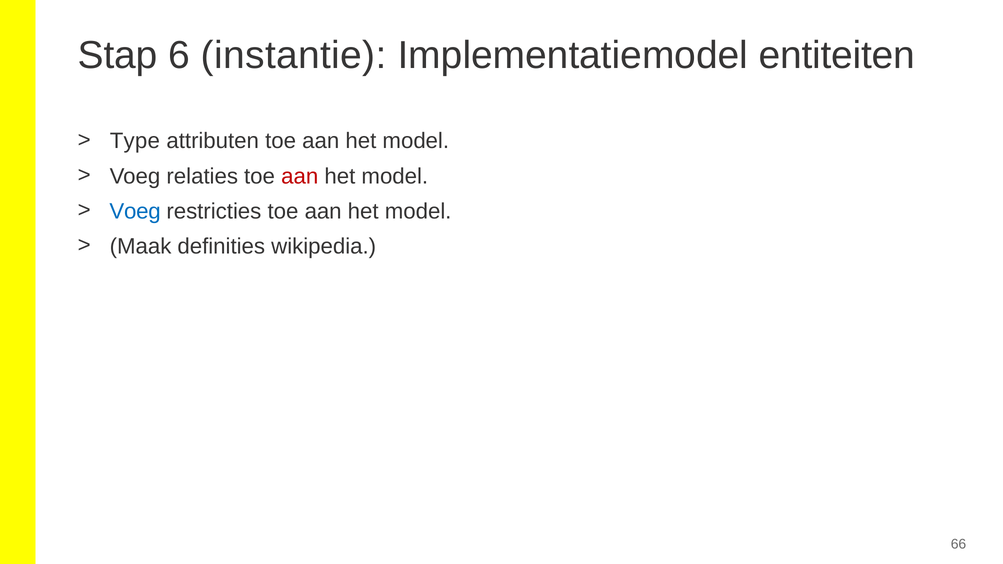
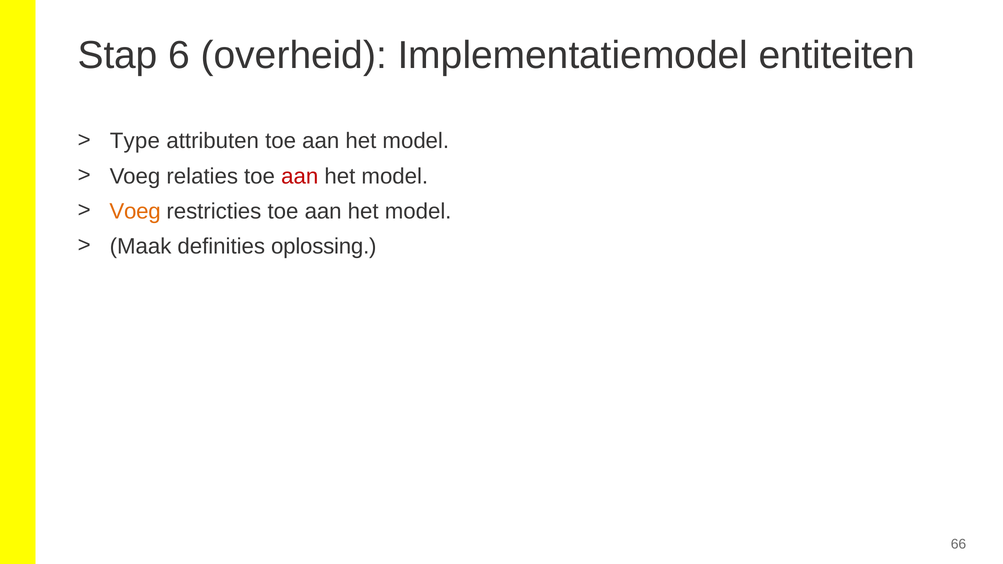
instantie: instantie -> overheid
Voeg at (135, 211) colour: blue -> orange
wikipedia: wikipedia -> oplossing
